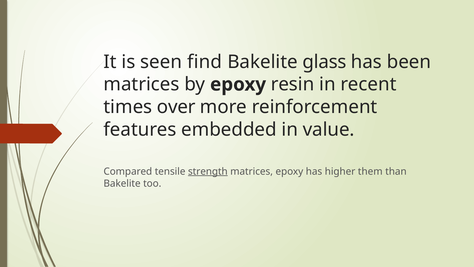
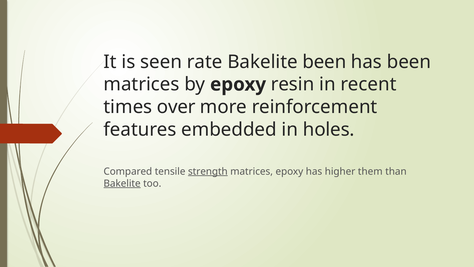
find: find -> rate
Bakelite glass: glass -> been
value: value -> holes
Bakelite at (122, 183) underline: none -> present
